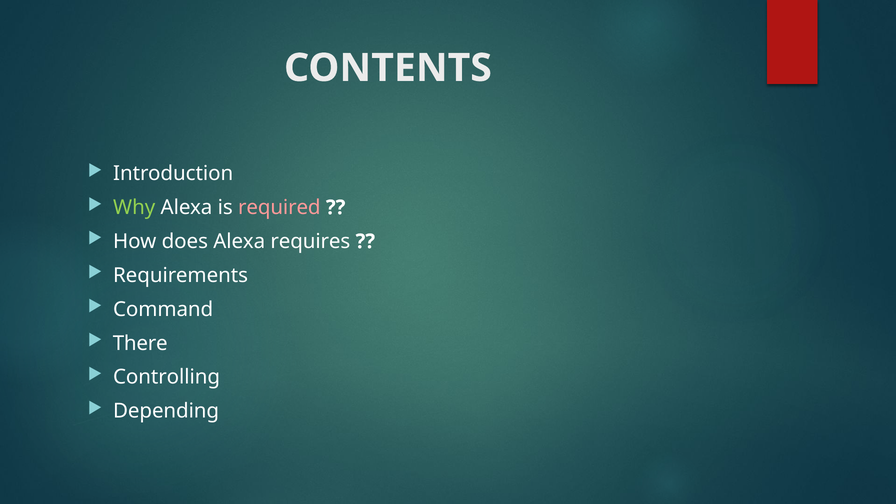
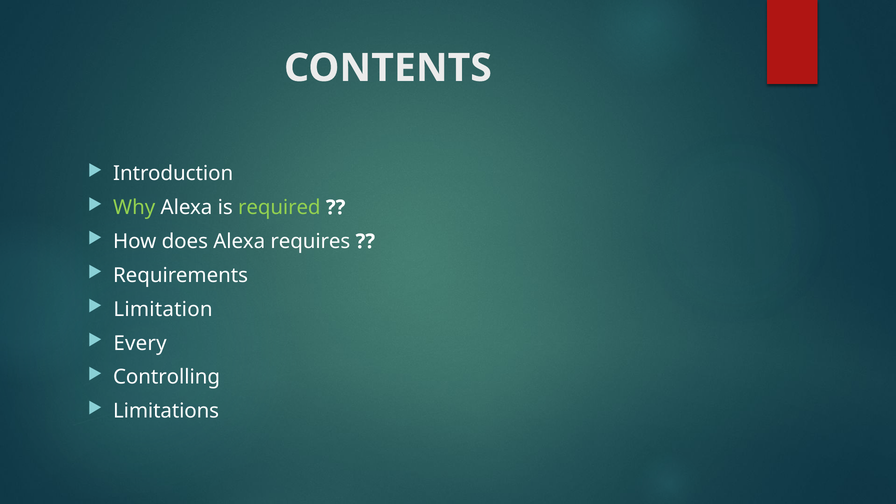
required colour: pink -> light green
Command: Command -> Limitation
There: There -> Every
Depending: Depending -> Limitations
